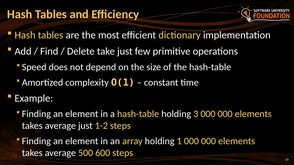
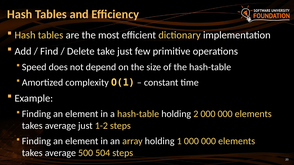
3: 3 -> 2
600: 600 -> 504
